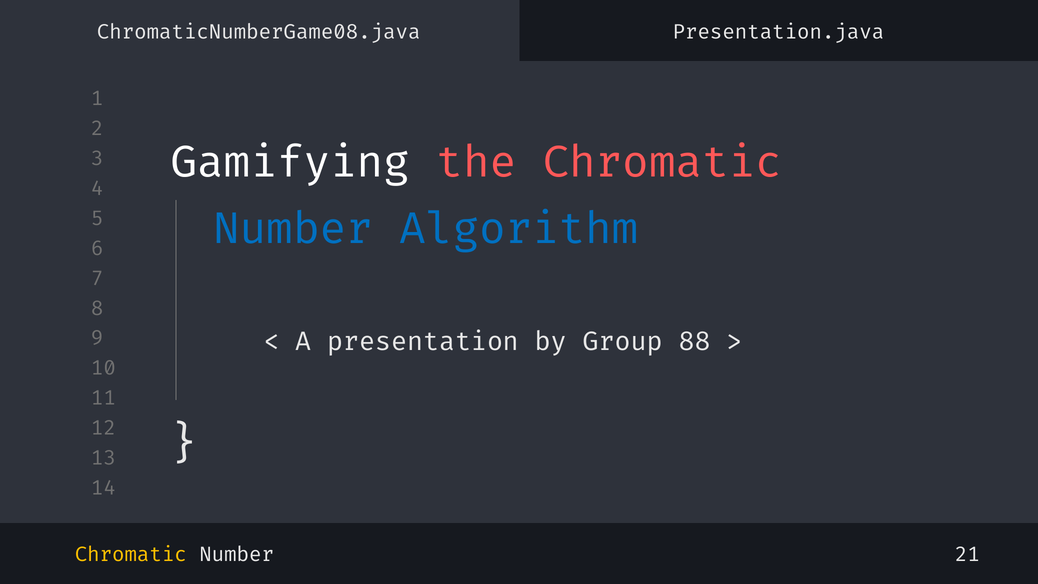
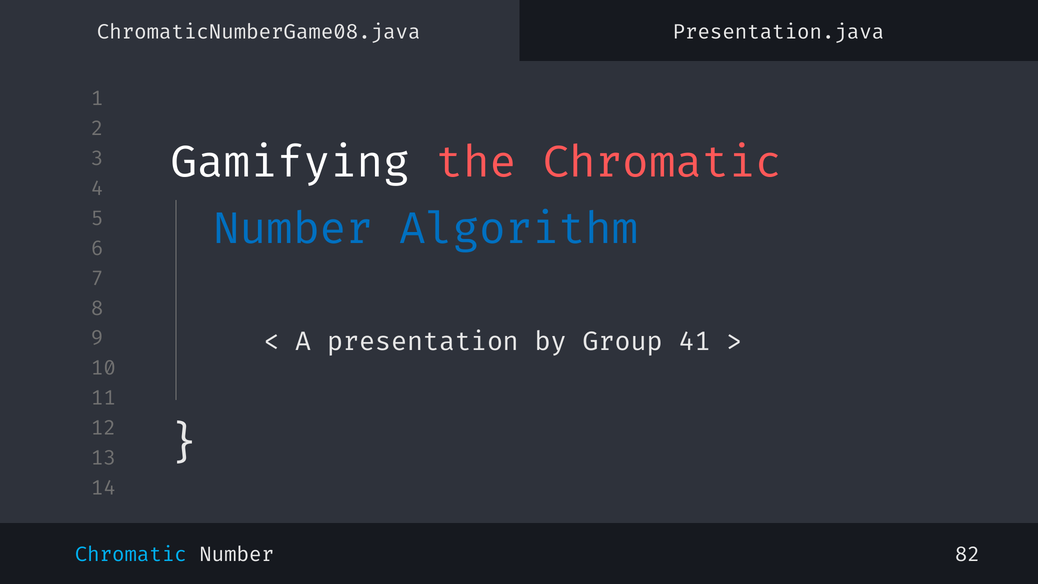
88: 88 -> 41
Chromatic at (131, 555) colour: yellow -> light blue
21: 21 -> 82
